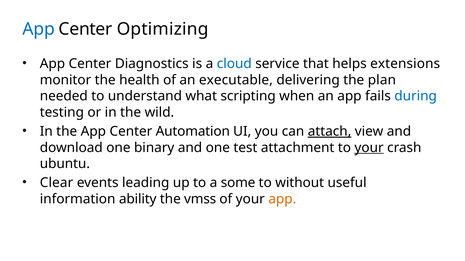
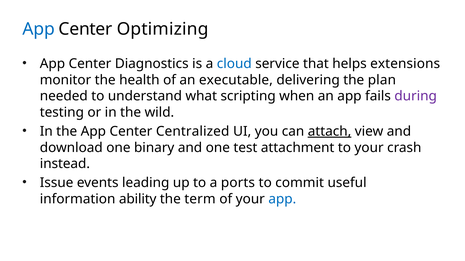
during colour: blue -> purple
Automation: Automation -> Centralized
your at (369, 148) underline: present -> none
ubuntu: ubuntu -> instead
Clear: Clear -> Issue
some: some -> ports
without: without -> commit
vmss: vmss -> term
app at (282, 199) colour: orange -> blue
